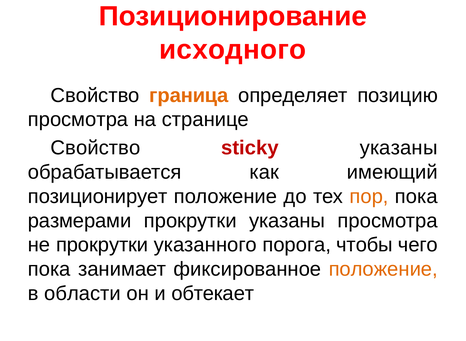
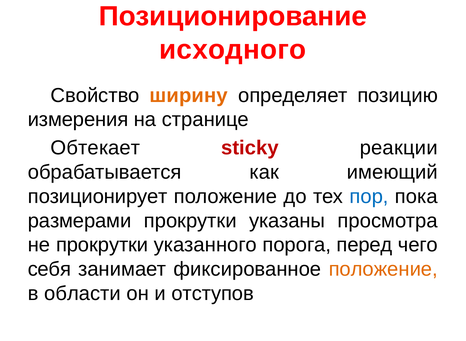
граница: граница -> ширину
просмотра at (78, 120): просмотра -> измерения
Свойство at (95, 148): Свойство -> Обтекает
sticky указаны: указаны -> реакции
пор colour: orange -> blue
чтобы: чтобы -> перед
пока at (49, 270): пока -> себя
обтекает: обтекает -> отступов
